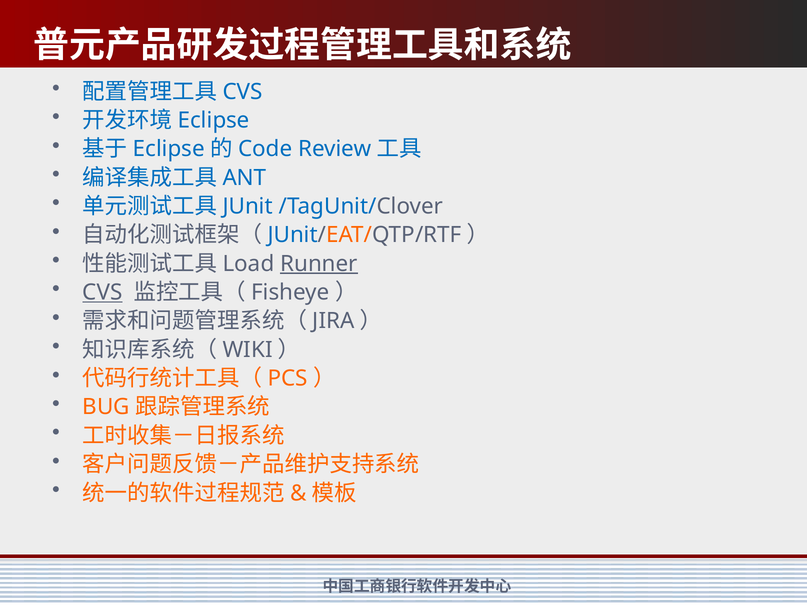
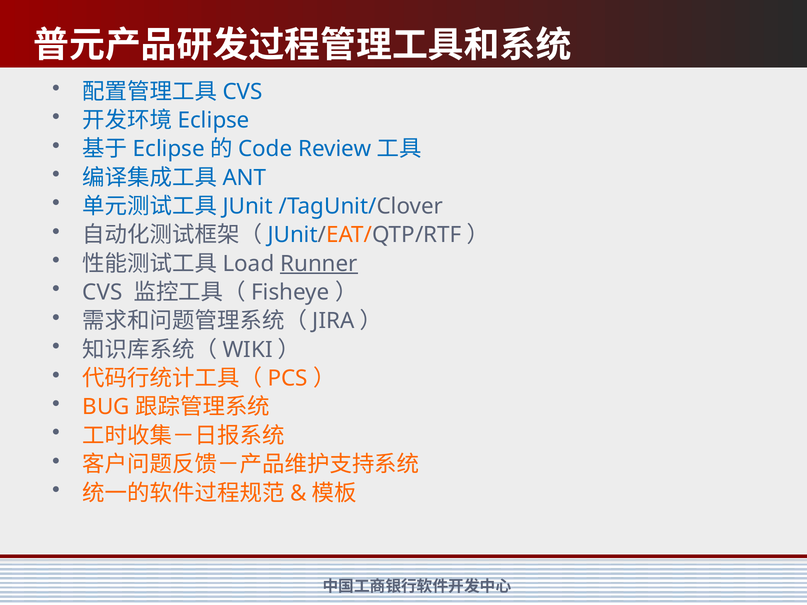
CVS at (102, 292) underline: present -> none
